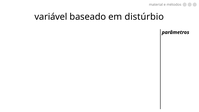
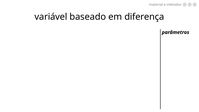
distúrbio: distúrbio -> diferença
